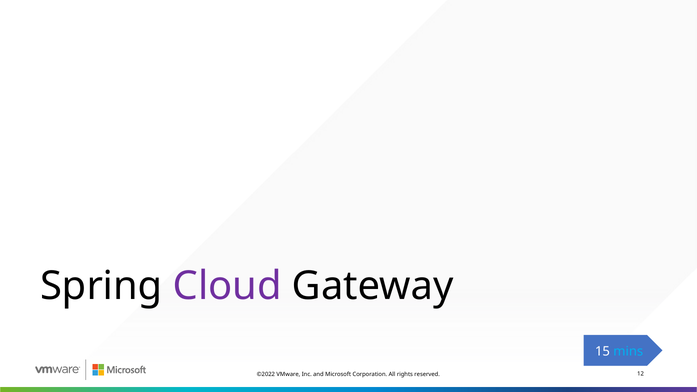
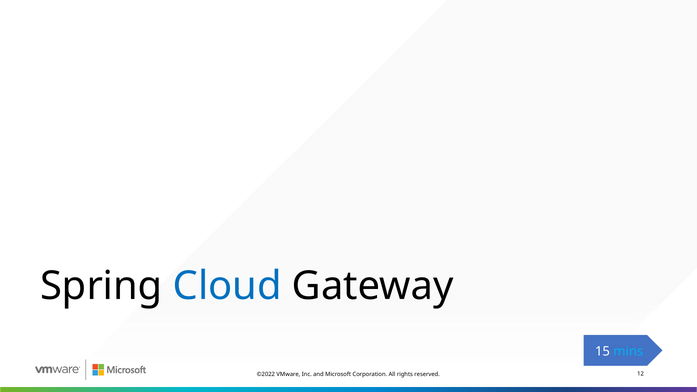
Cloud colour: purple -> blue
